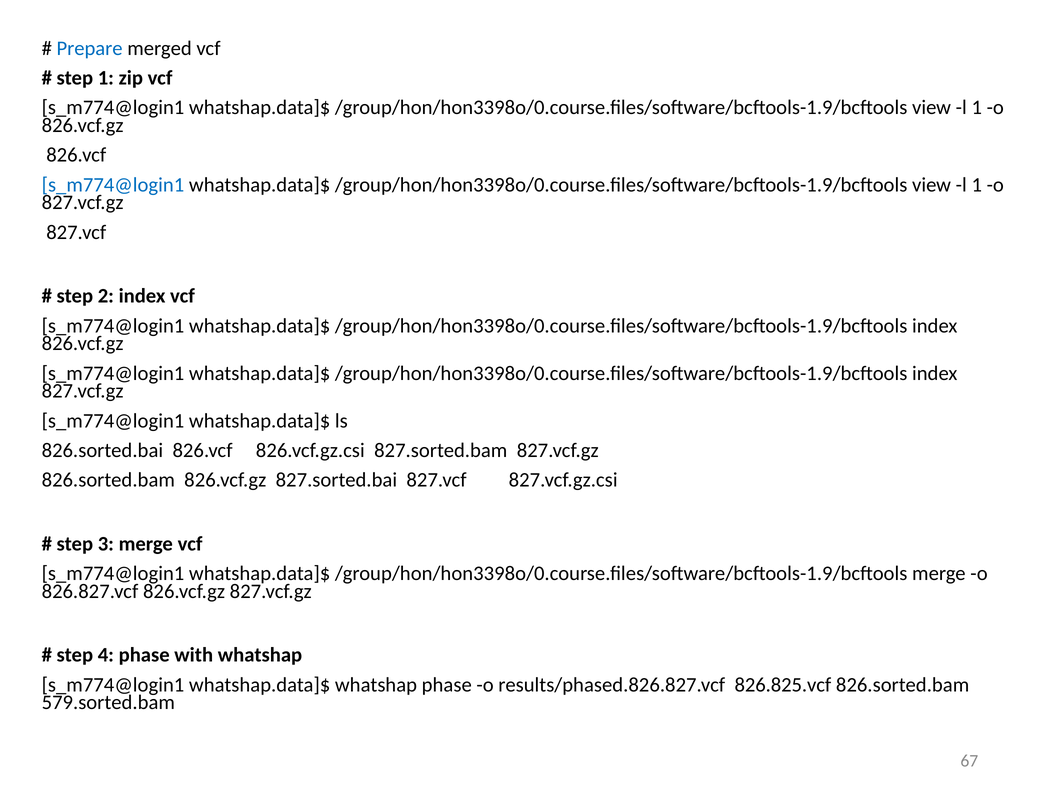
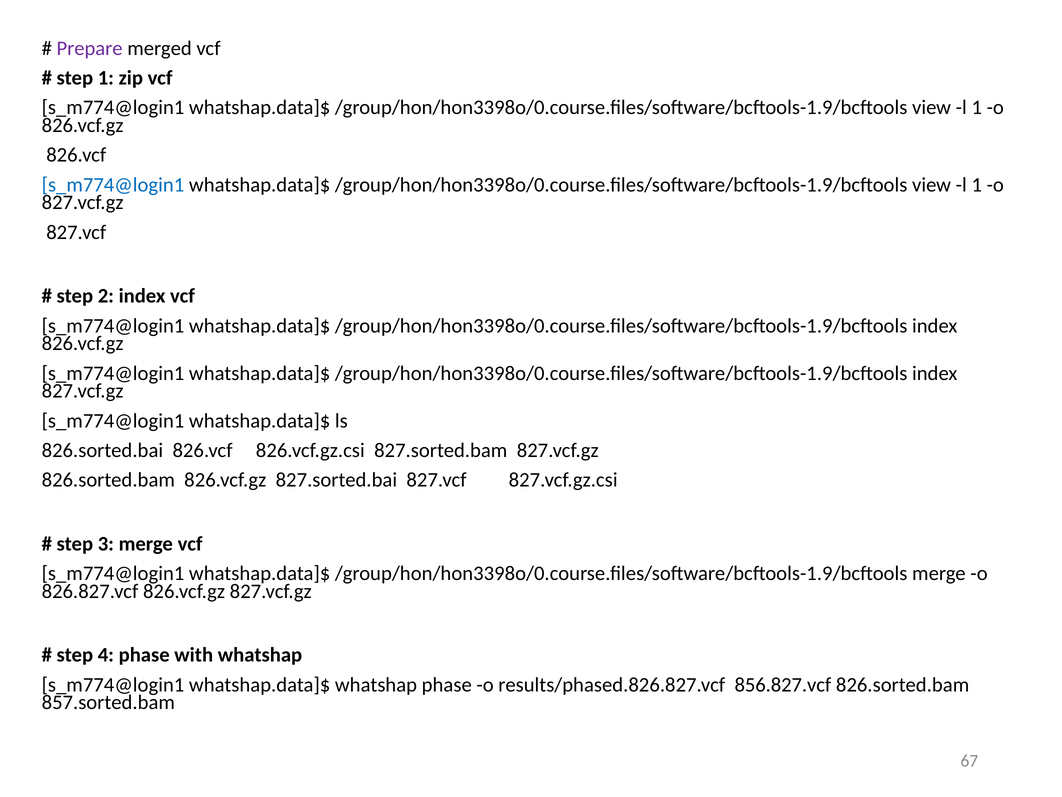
Prepare colour: blue -> purple
826.825.vcf: 826.825.vcf -> 856.827.vcf
579.sorted.bam: 579.sorted.bam -> 857.sorted.bam
